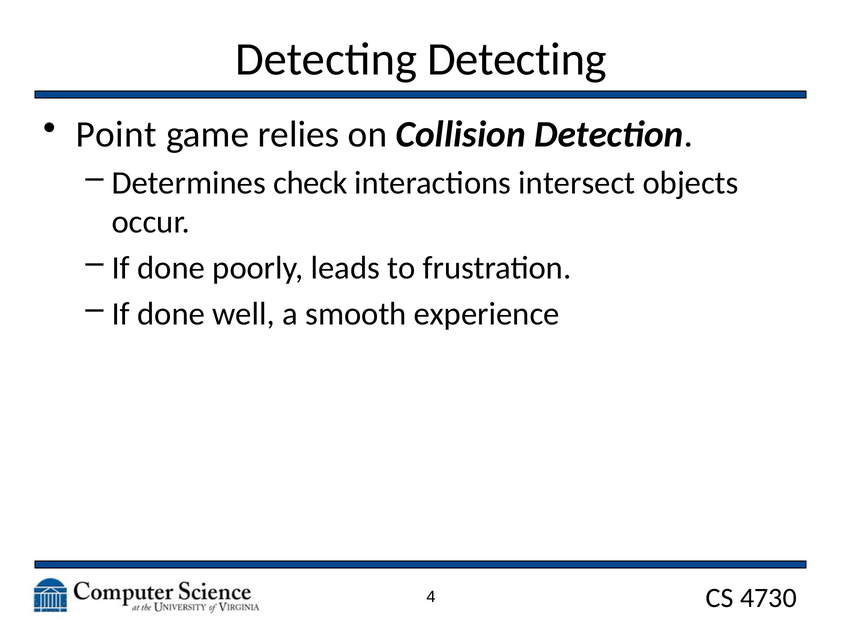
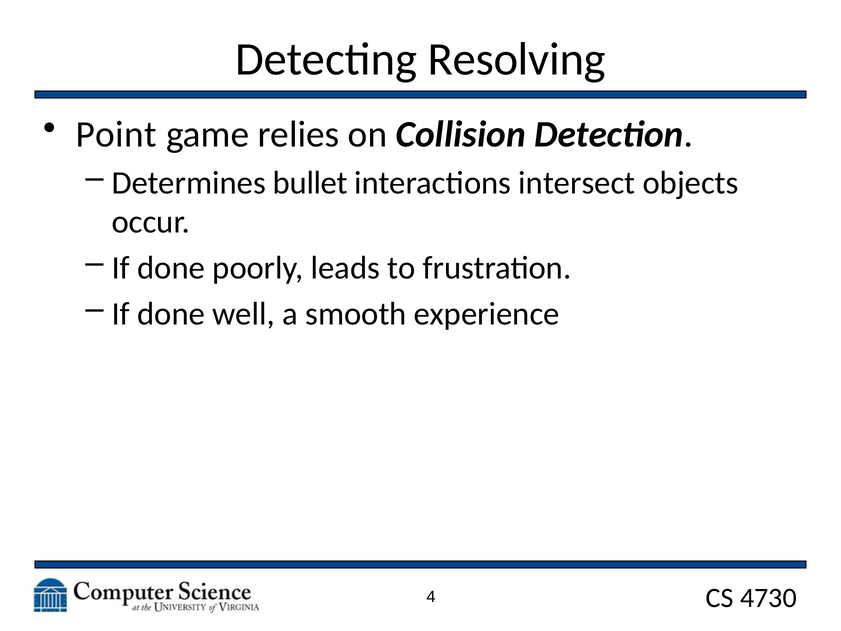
Detecting Detecting: Detecting -> Resolving
check: check -> bullet
